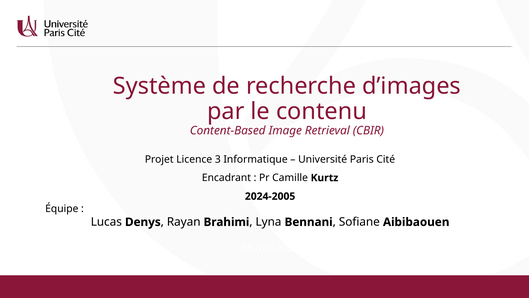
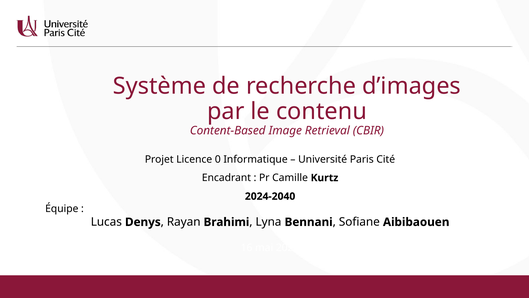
3: 3 -> 0
2024-2005: 2024-2005 -> 2024-2040
